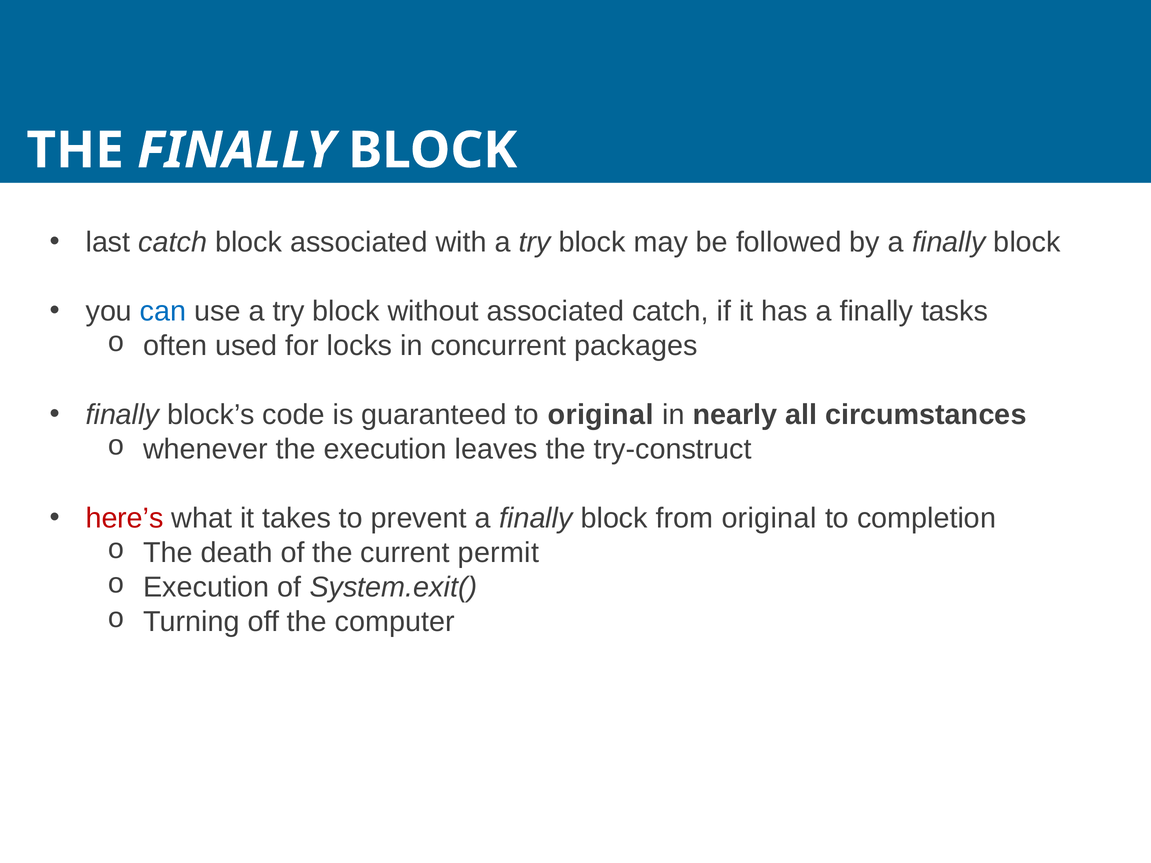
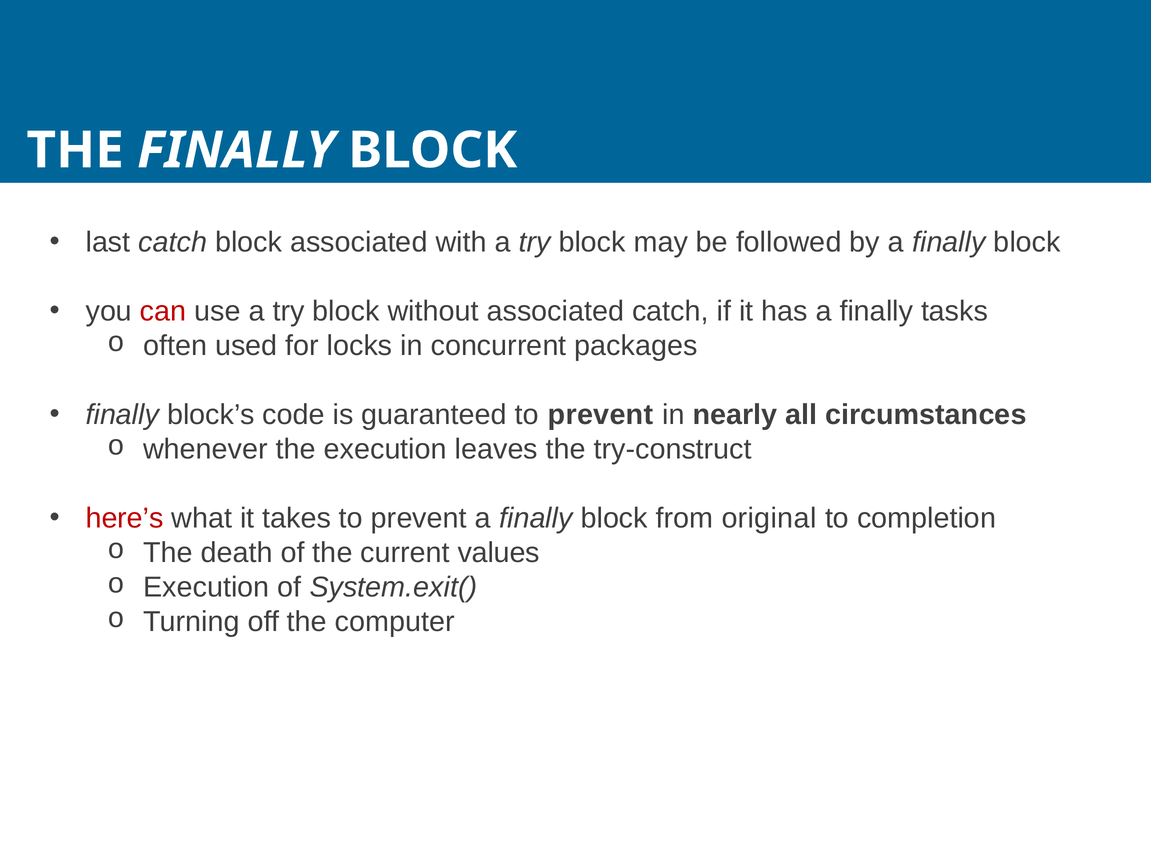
can colour: blue -> red
guaranteed to original: original -> prevent
permit: permit -> values
